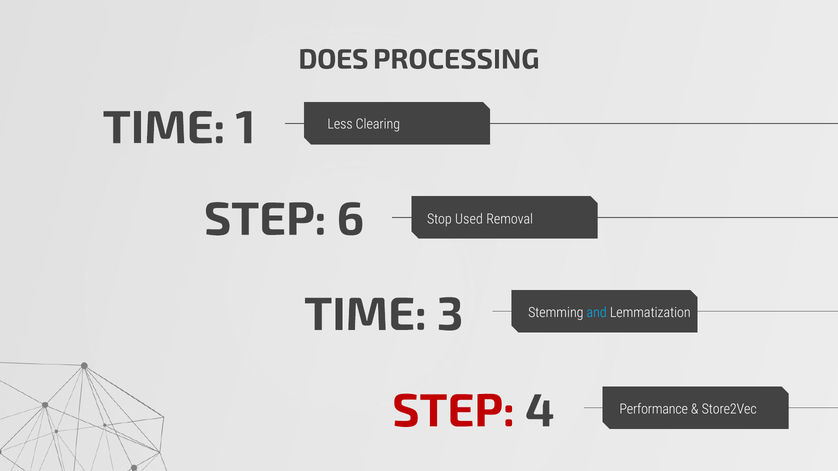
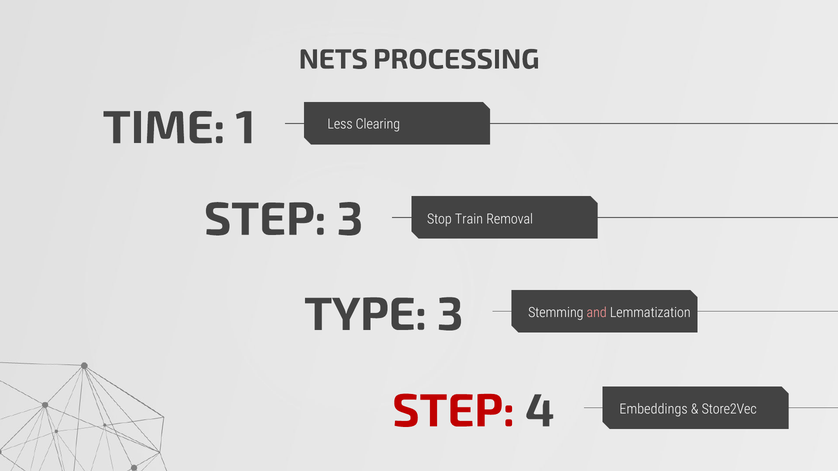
DOES: DOES -> NETS
STEP 6: 6 -> 3
Used: Used -> Train
TIME at (366, 315): TIME -> TYPE
and colour: light blue -> pink
Performance: Performance -> Embeddings
